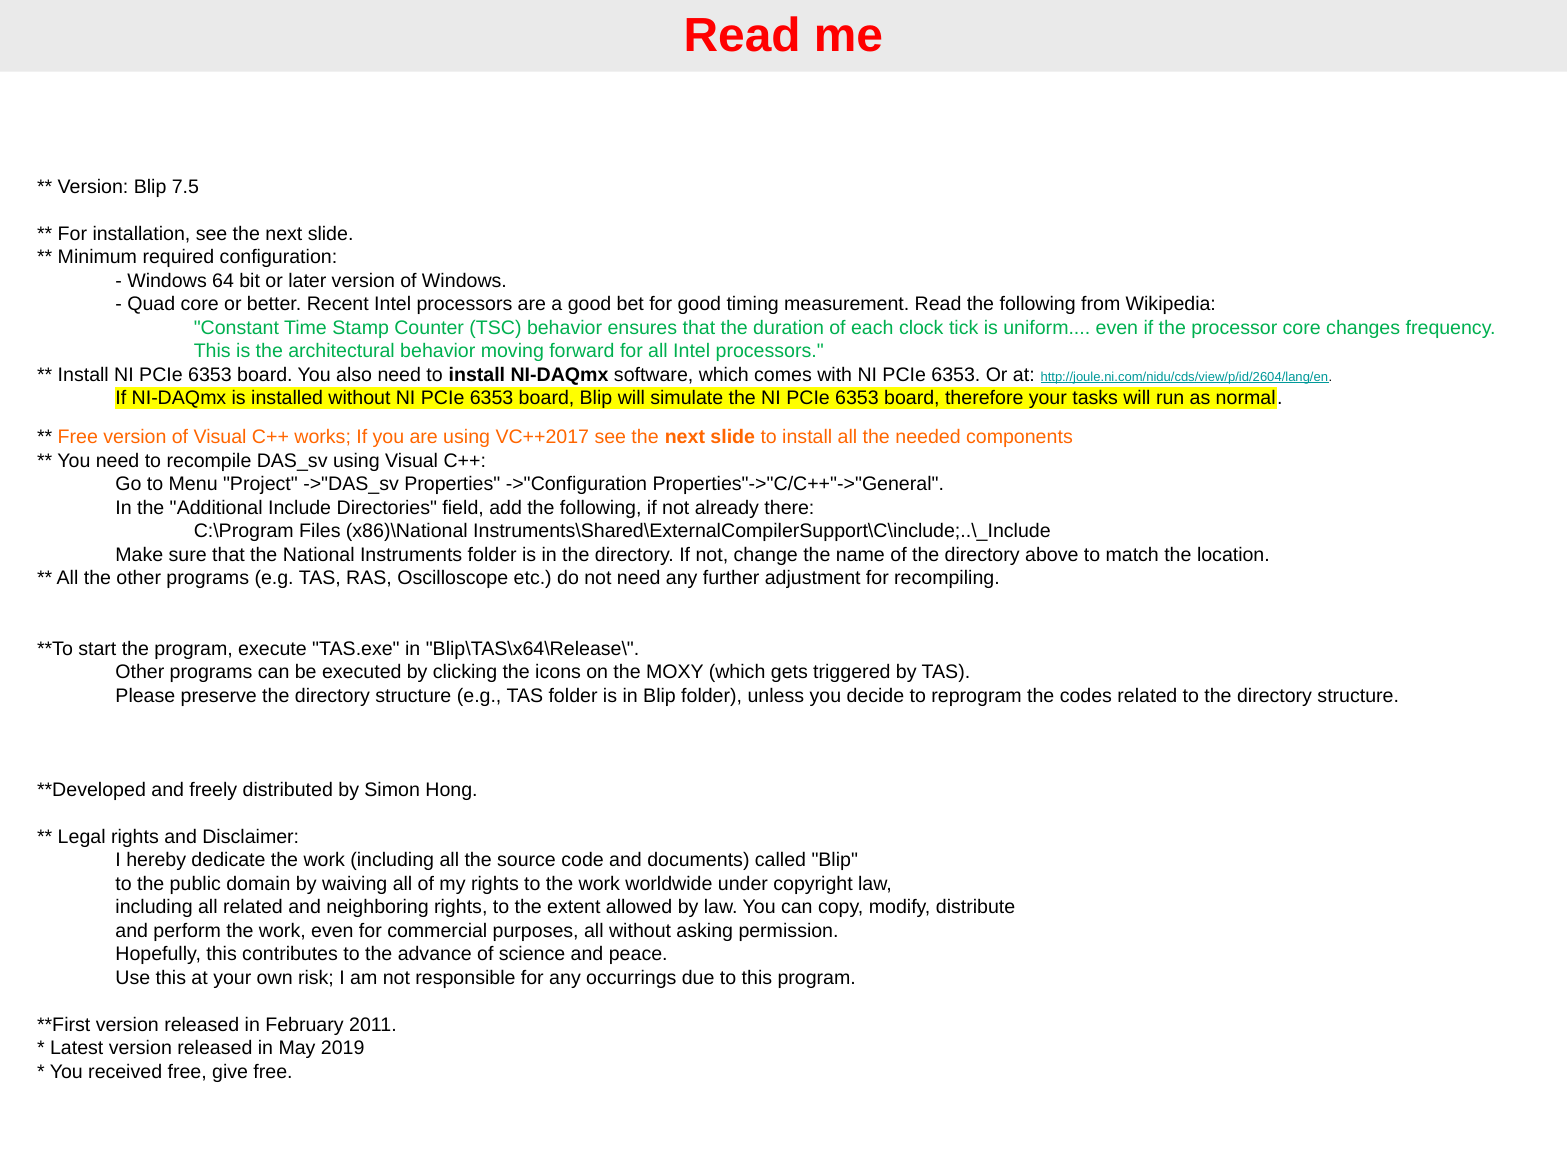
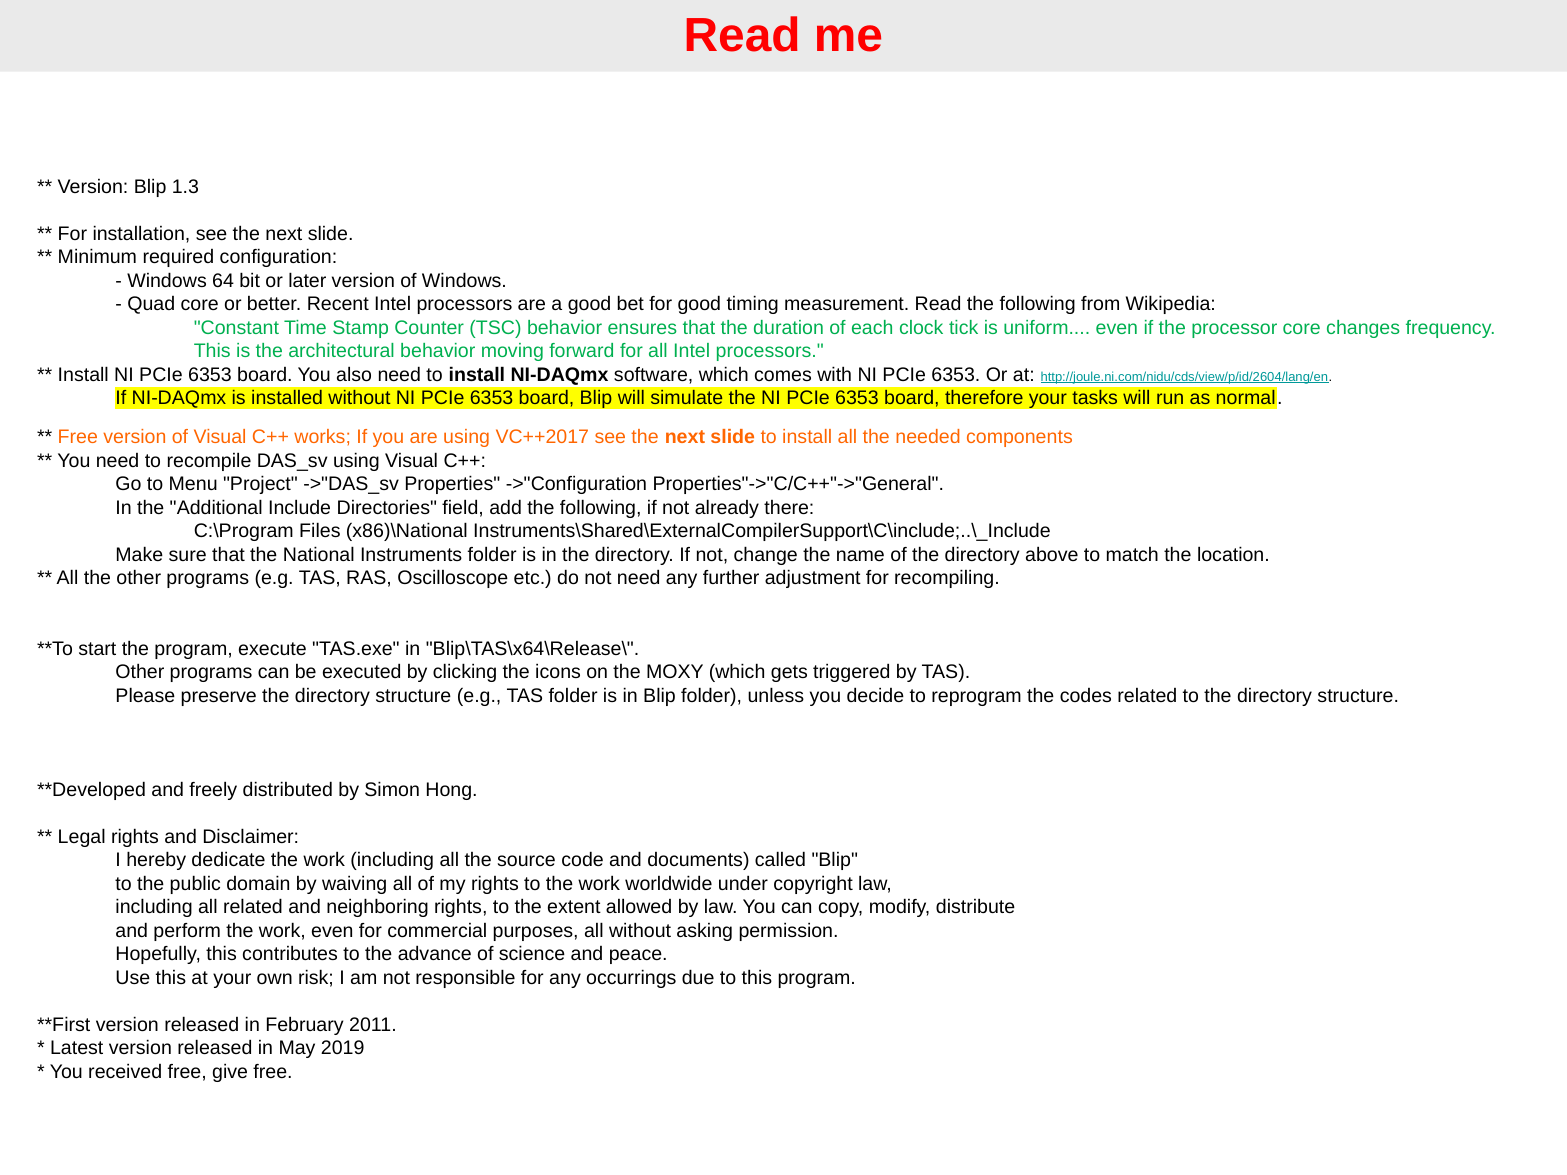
7.5: 7.5 -> 1.3
